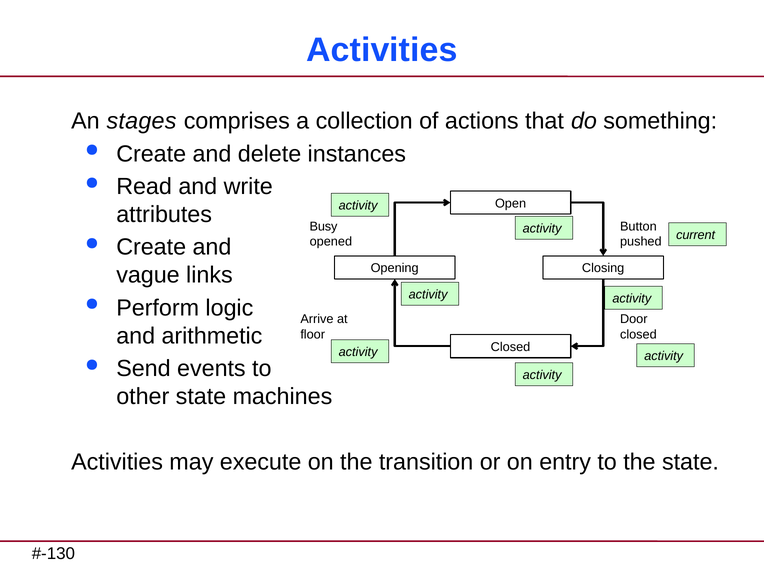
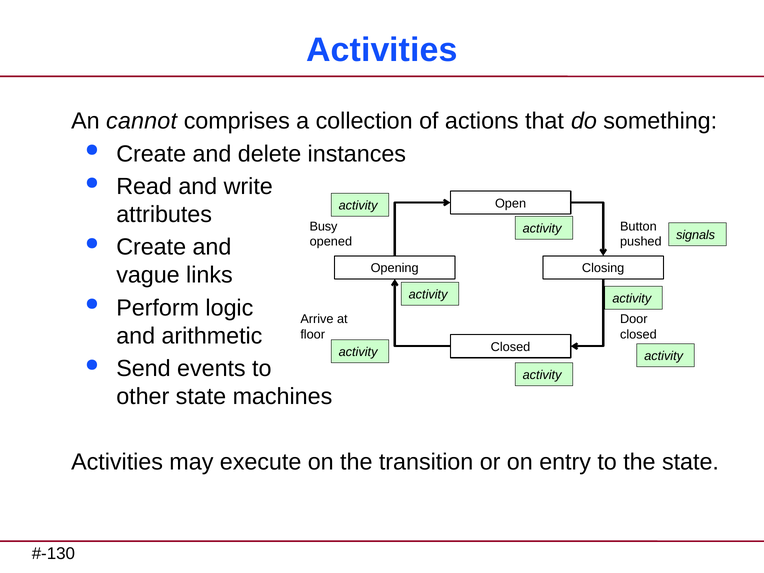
stages: stages -> cannot
current: current -> signals
